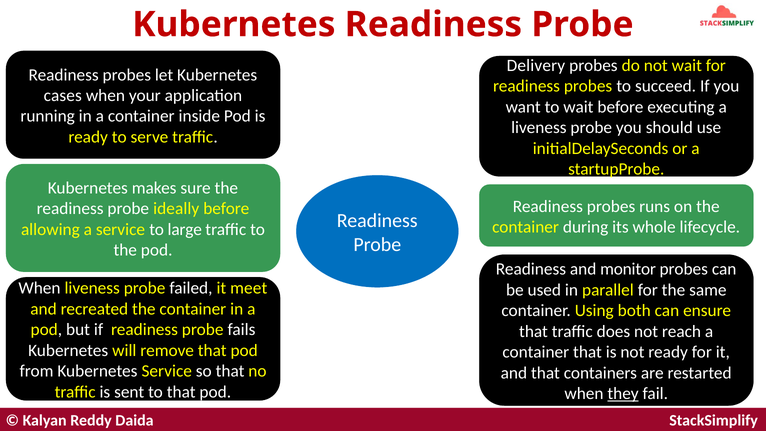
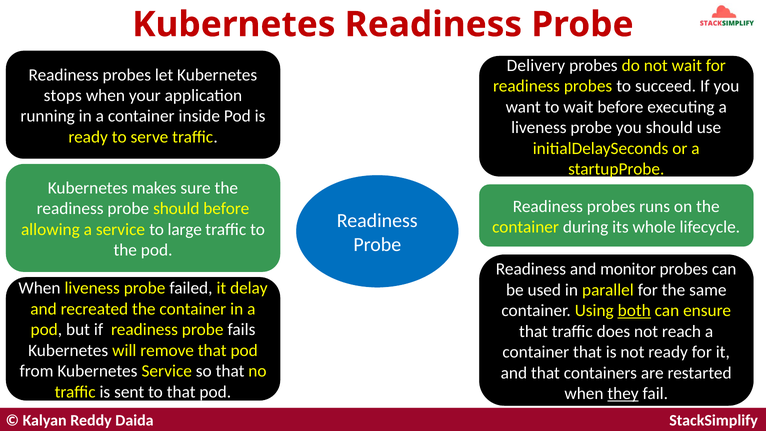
cases: cases -> stops
probe ideally: ideally -> should
meet: meet -> delay
both underline: none -> present
